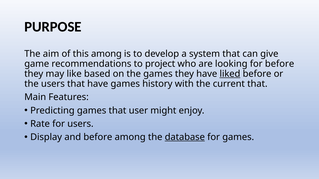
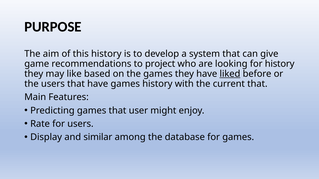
this among: among -> history
for before: before -> history
and before: before -> similar
database underline: present -> none
